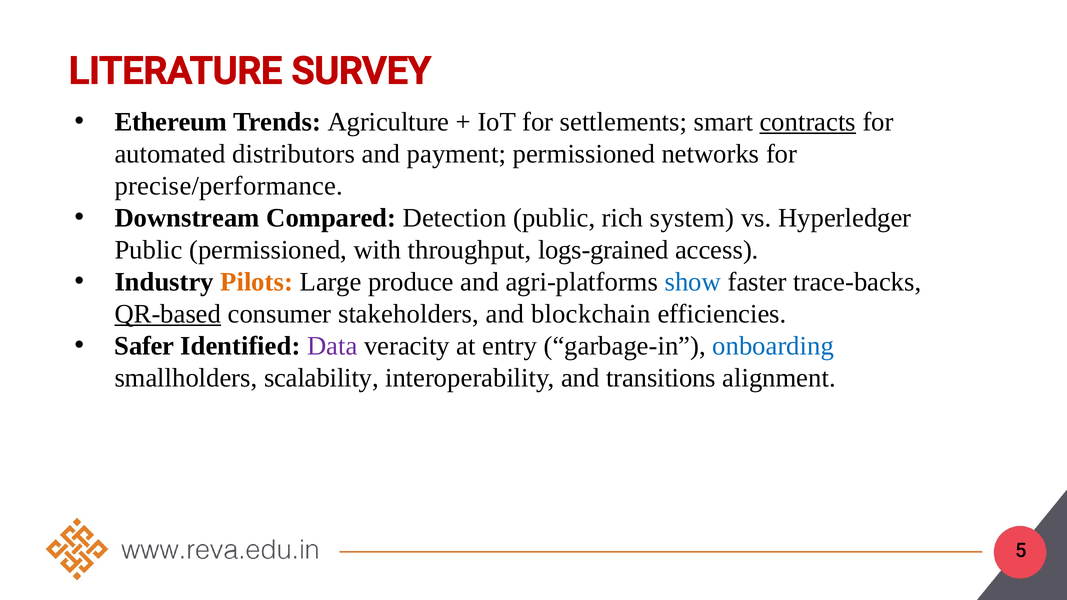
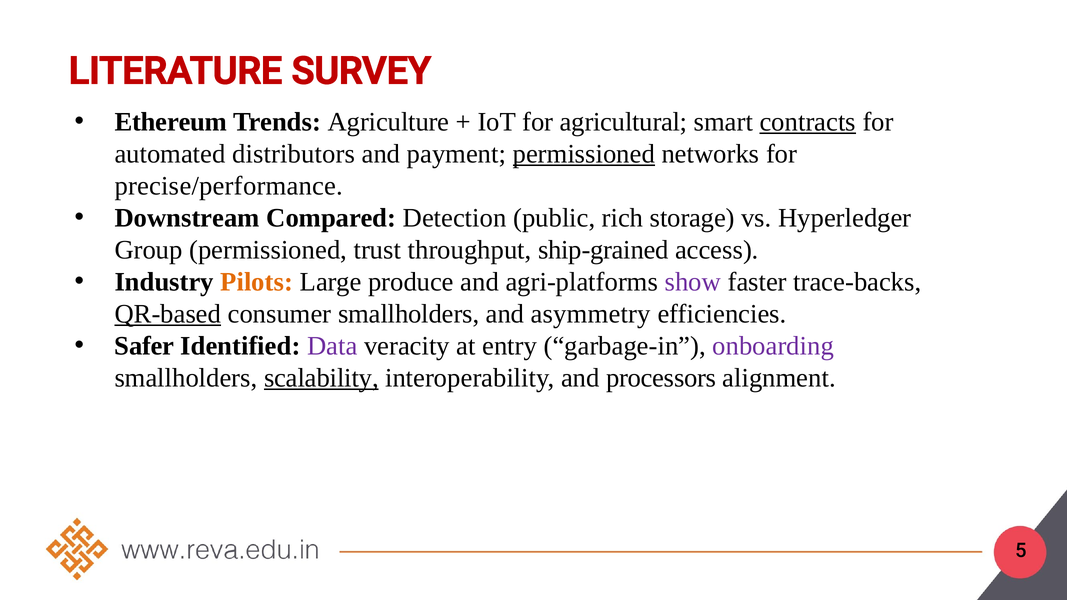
settlements: settlements -> agricultural
permissioned at (584, 154) underline: none -> present
system: system -> storage
Public at (149, 250): Public -> Group
with: with -> trust
logs-grained: logs-grained -> ship-grained
show colour: blue -> purple
consumer stakeholders: stakeholders -> smallholders
blockchain: blockchain -> asymmetry
onboarding colour: blue -> purple
scalability underline: none -> present
transitions: transitions -> processors
